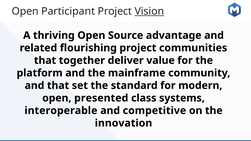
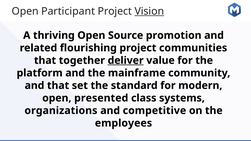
advantage: advantage -> promotion
deliver underline: none -> present
interoperable: interoperable -> organizations
innovation: innovation -> employees
